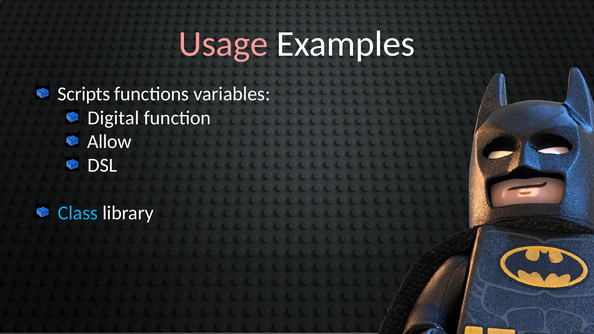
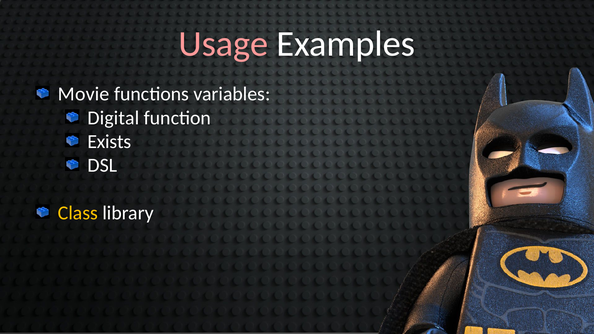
Scripts: Scripts -> Movie
Allow: Allow -> Exists
Class colour: light blue -> yellow
